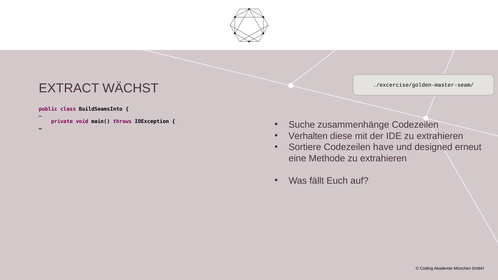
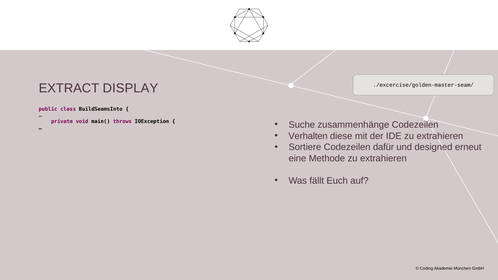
WÄCHST: WÄCHST -> DISPLAY
have: have -> dafür
